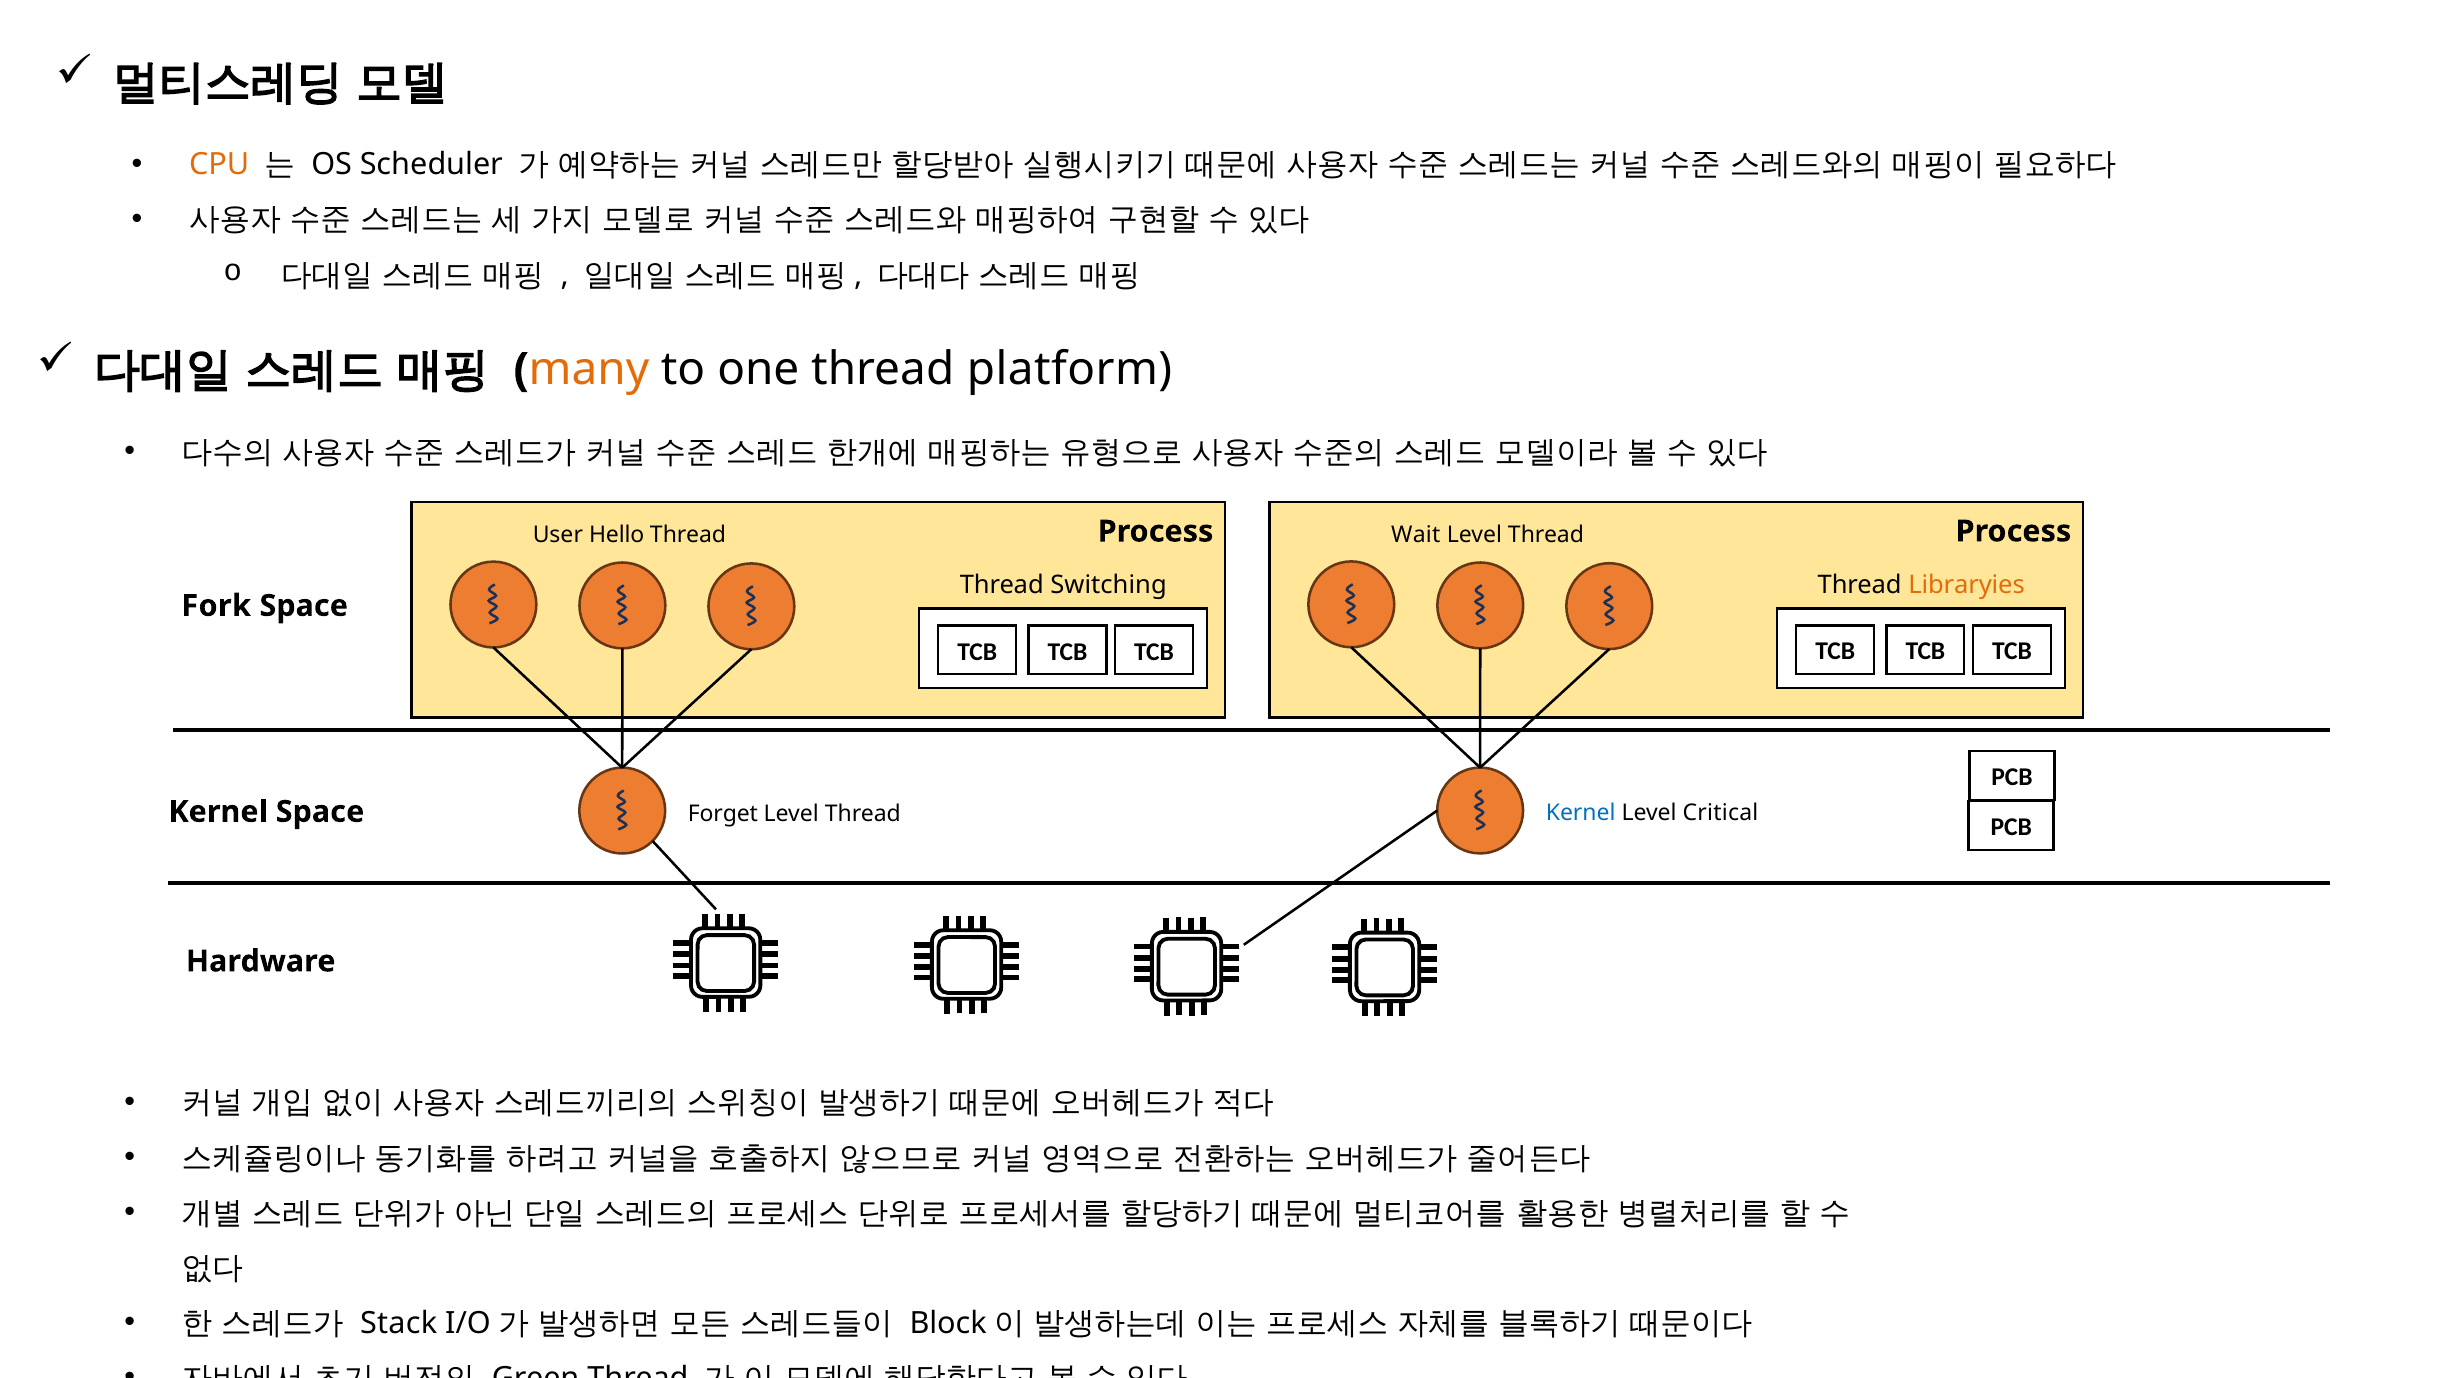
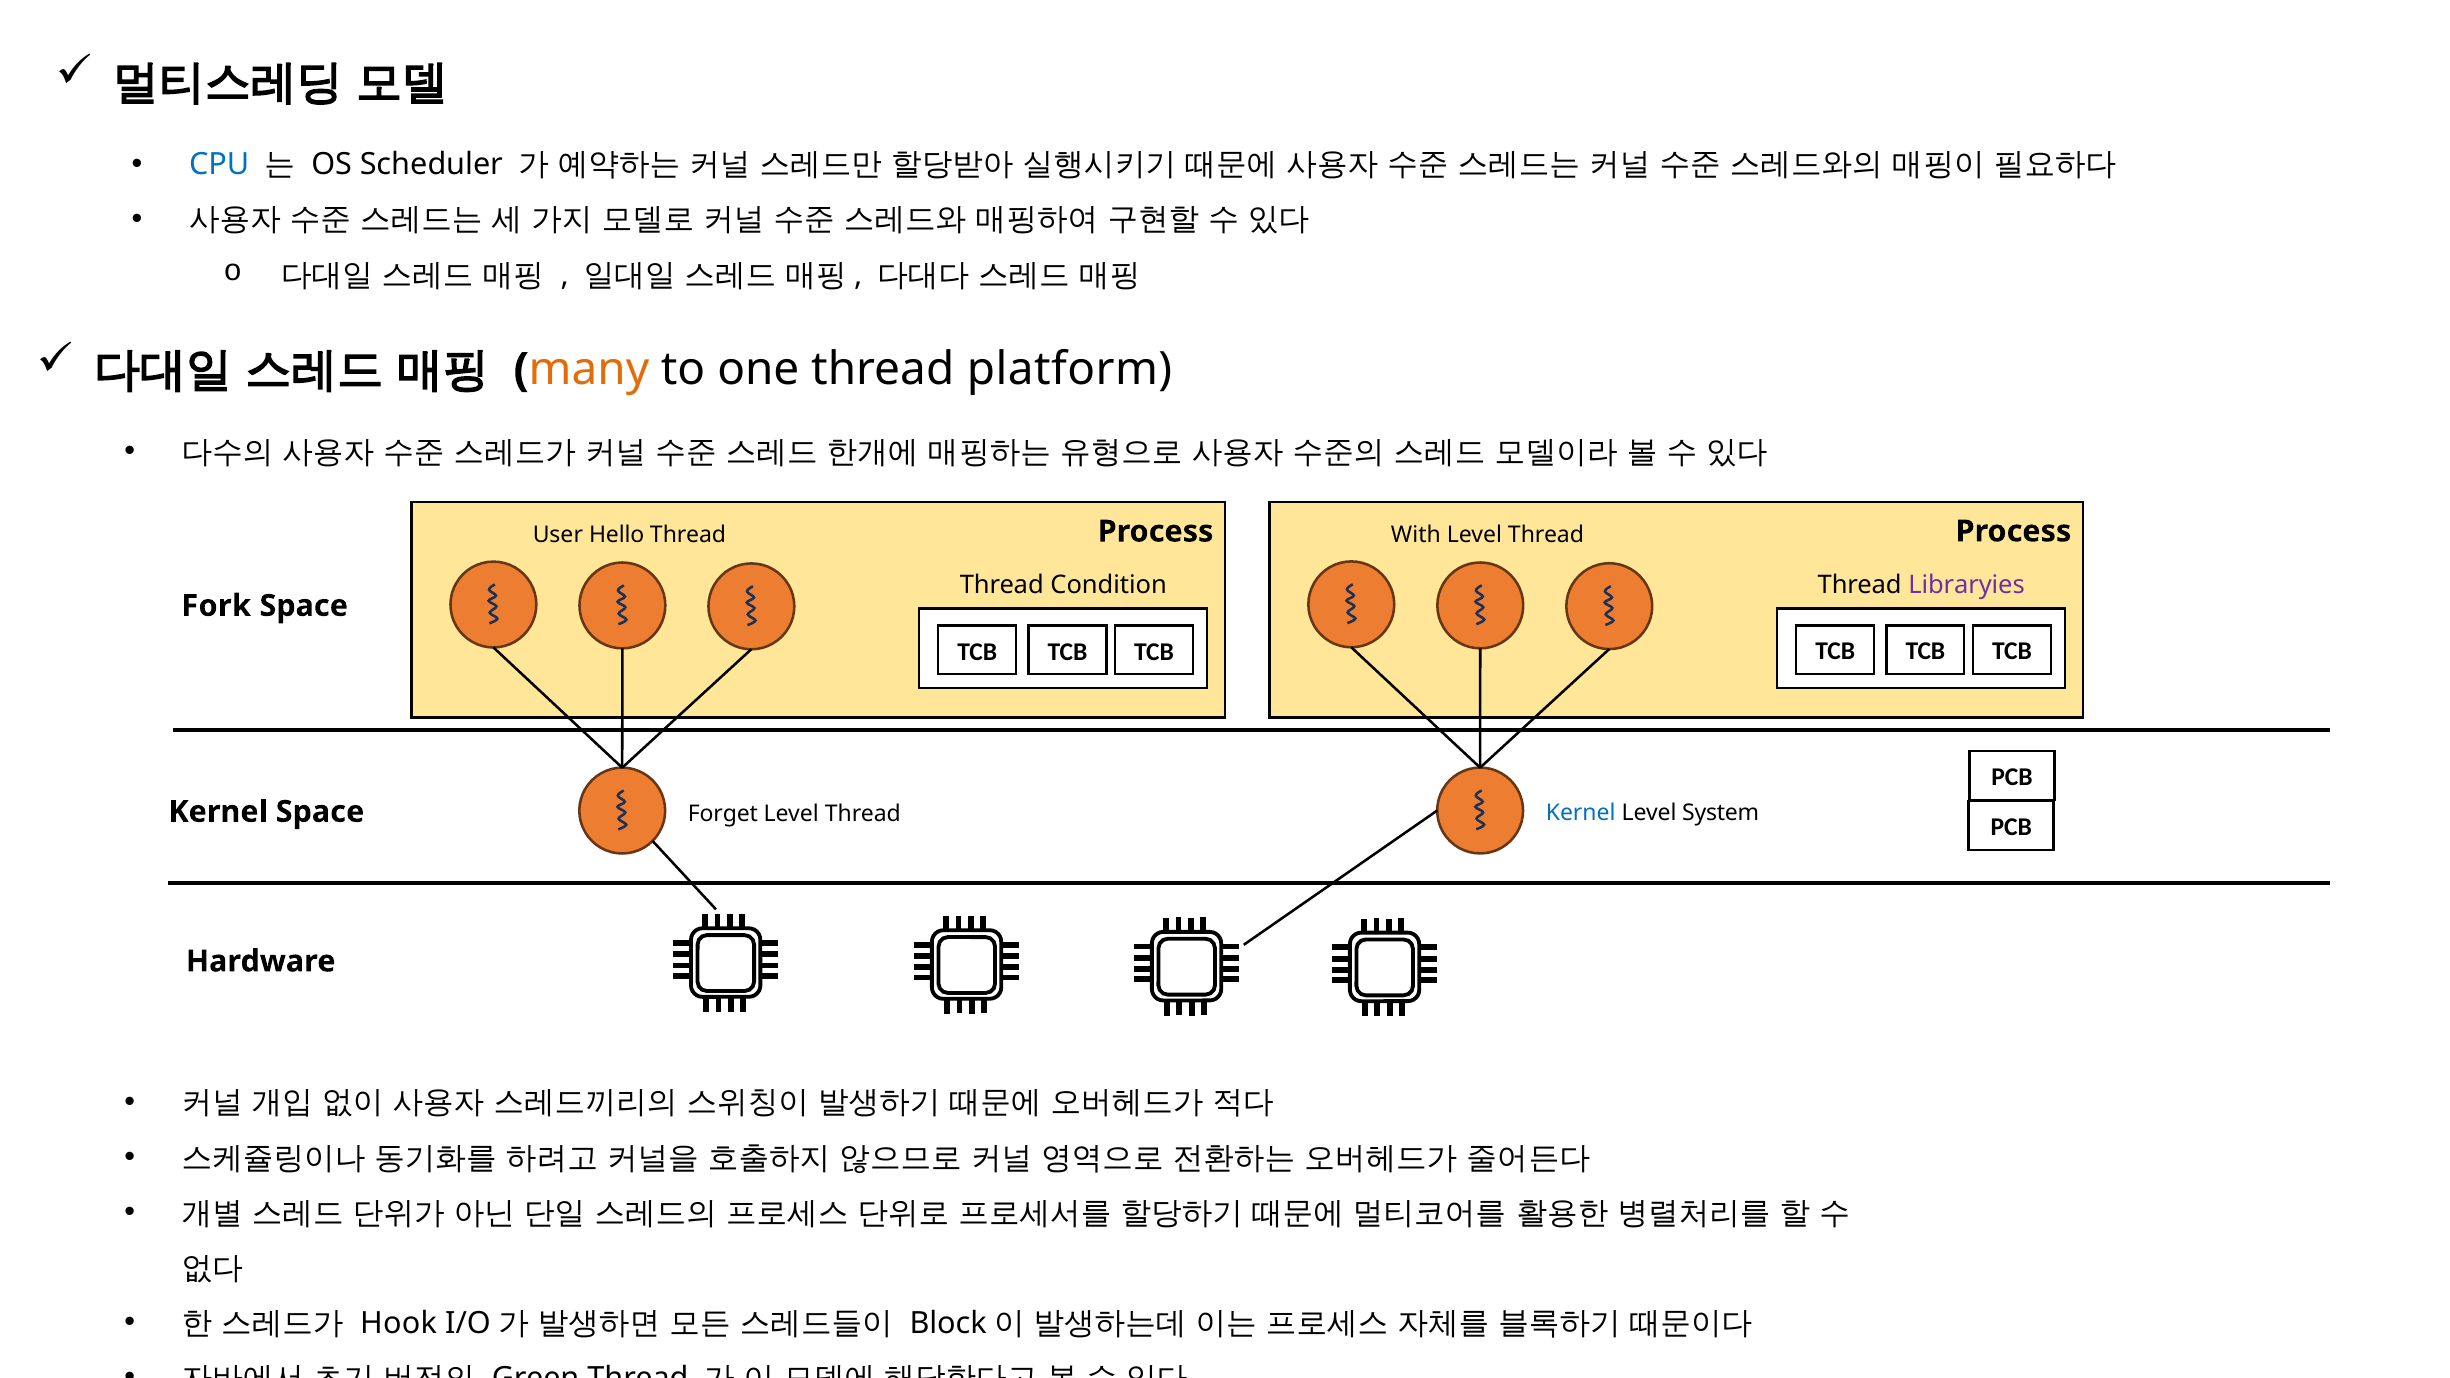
CPU colour: orange -> blue
Wait: Wait -> With
Switching: Switching -> Condition
Libraryies colour: orange -> purple
Critical: Critical -> System
Stack: Stack -> Hook
